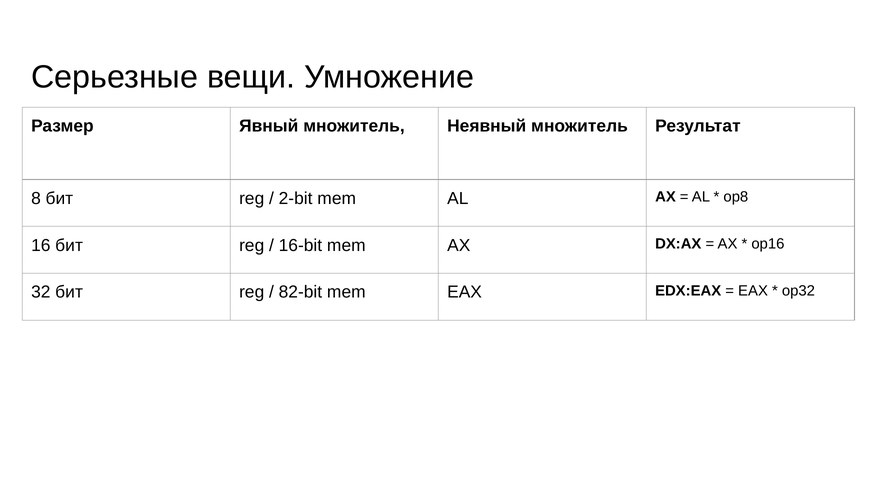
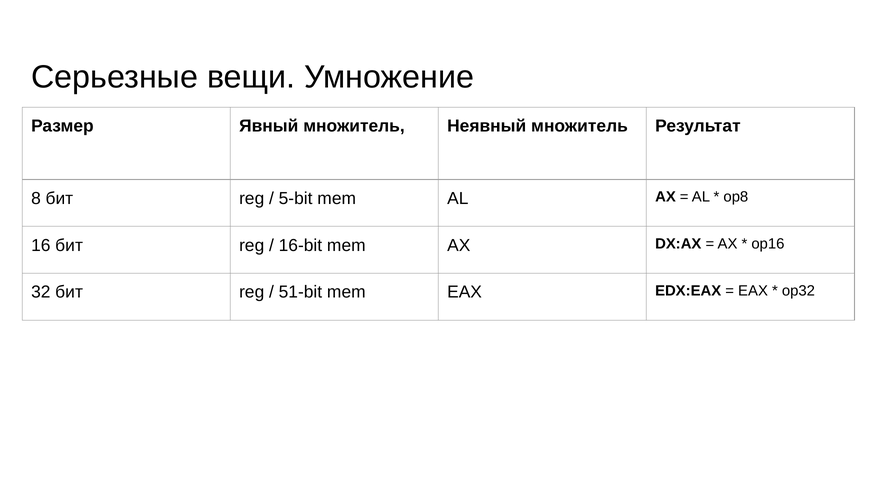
2-bit: 2-bit -> 5-bit
82-bit: 82-bit -> 51-bit
